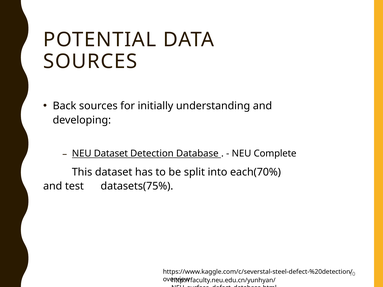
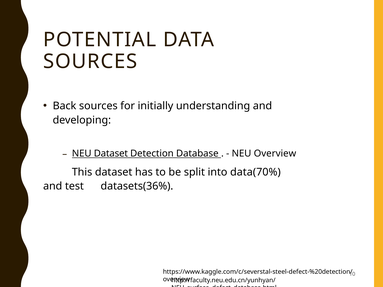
NEU Complete: Complete -> Overview
each(70%: each(70% -> data(70%
datasets(75%: datasets(75% -> datasets(36%
